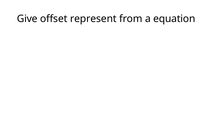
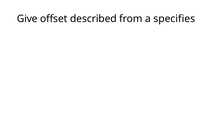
represent: represent -> described
equation: equation -> specifies
